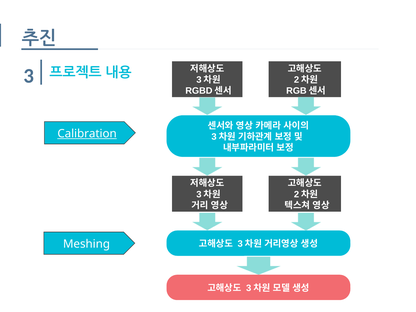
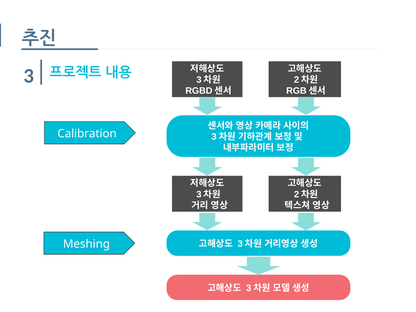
Calibration underline: present -> none
